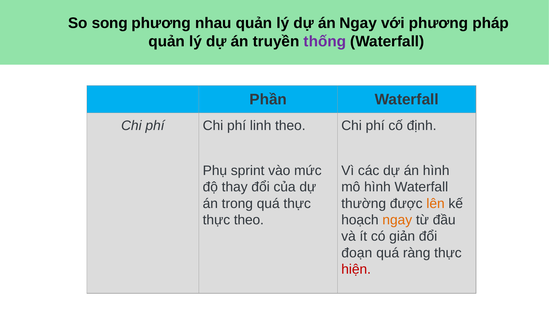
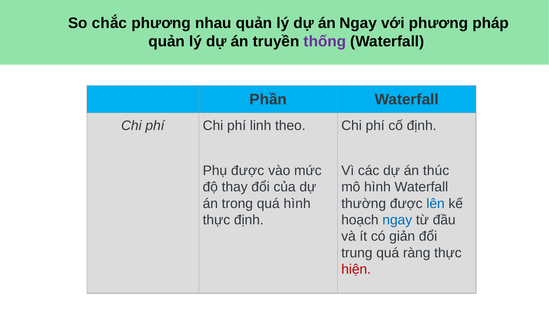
song: song -> chắc
Phụ sprint: sprint -> được
án hình: hình -> thúc
quá thực: thực -> hình
lên colour: orange -> blue
thực theo: theo -> định
ngay at (397, 220) colour: orange -> blue
đoạn: đoạn -> trung
